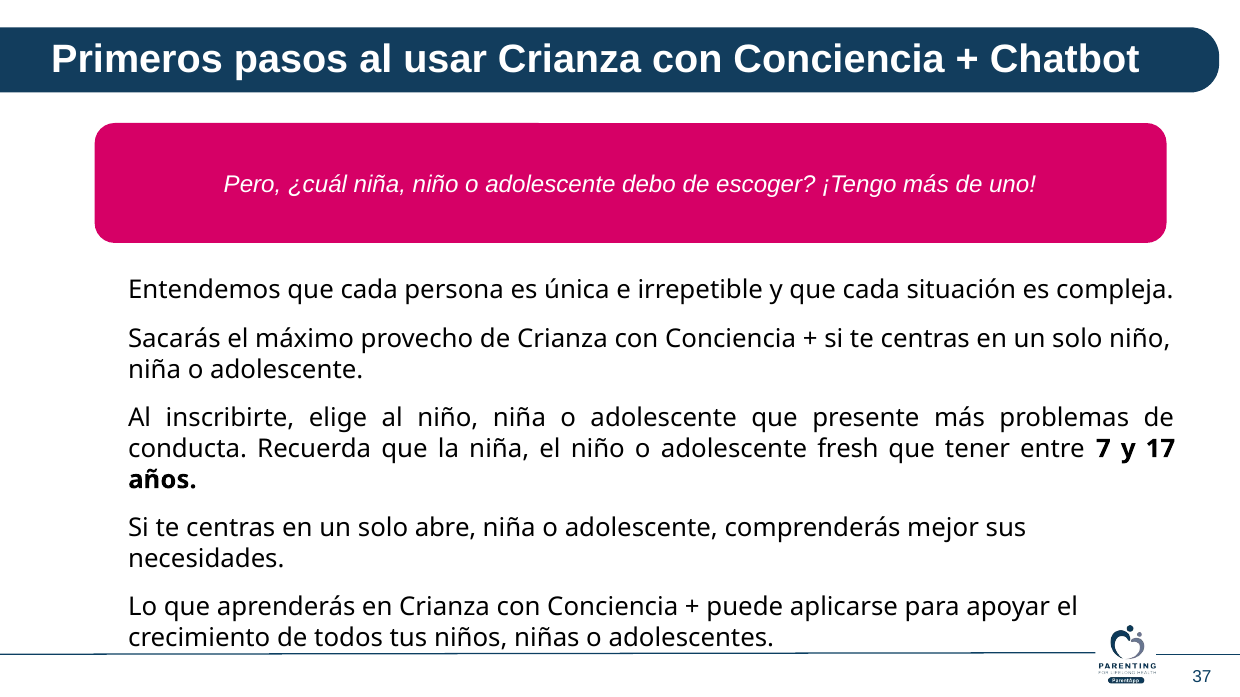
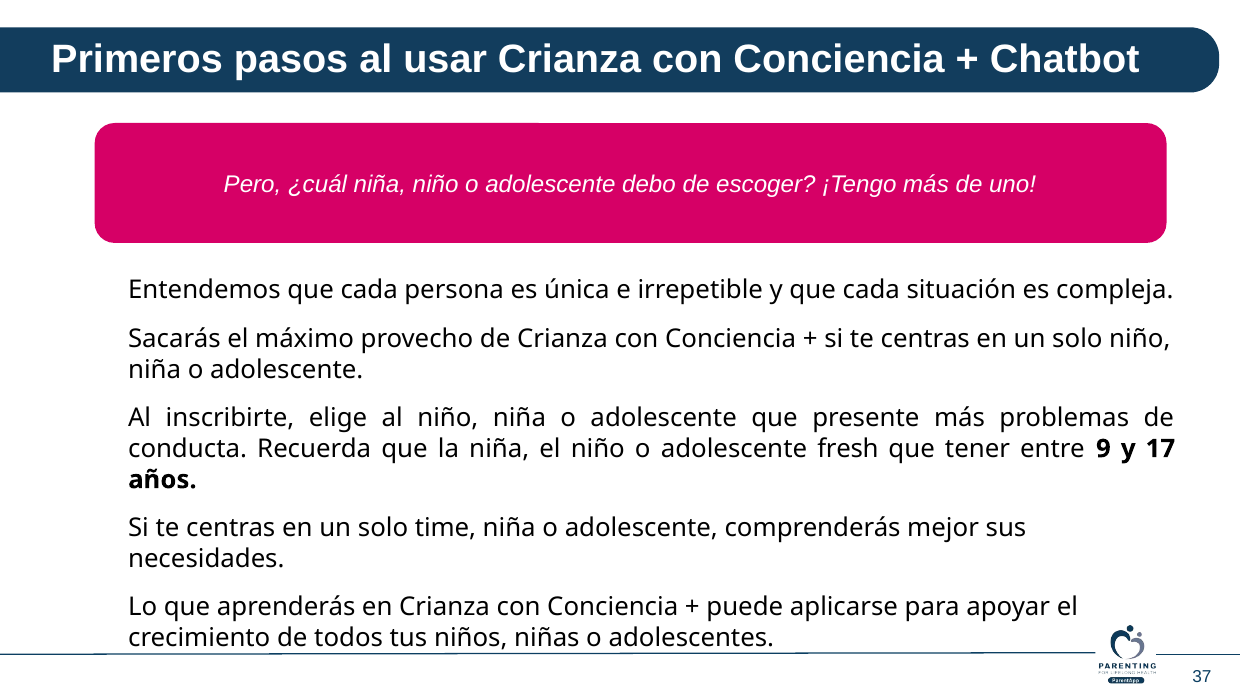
7: 7 -> 9
abre: abre -> time
